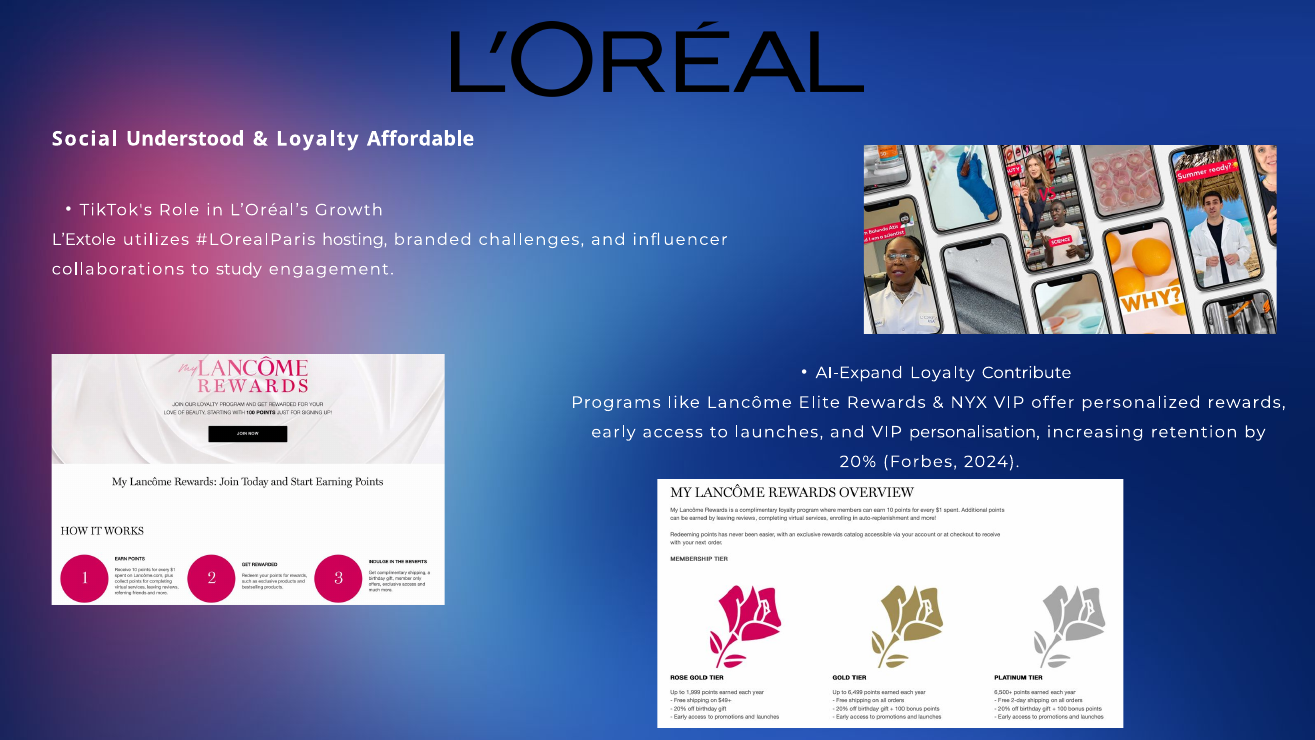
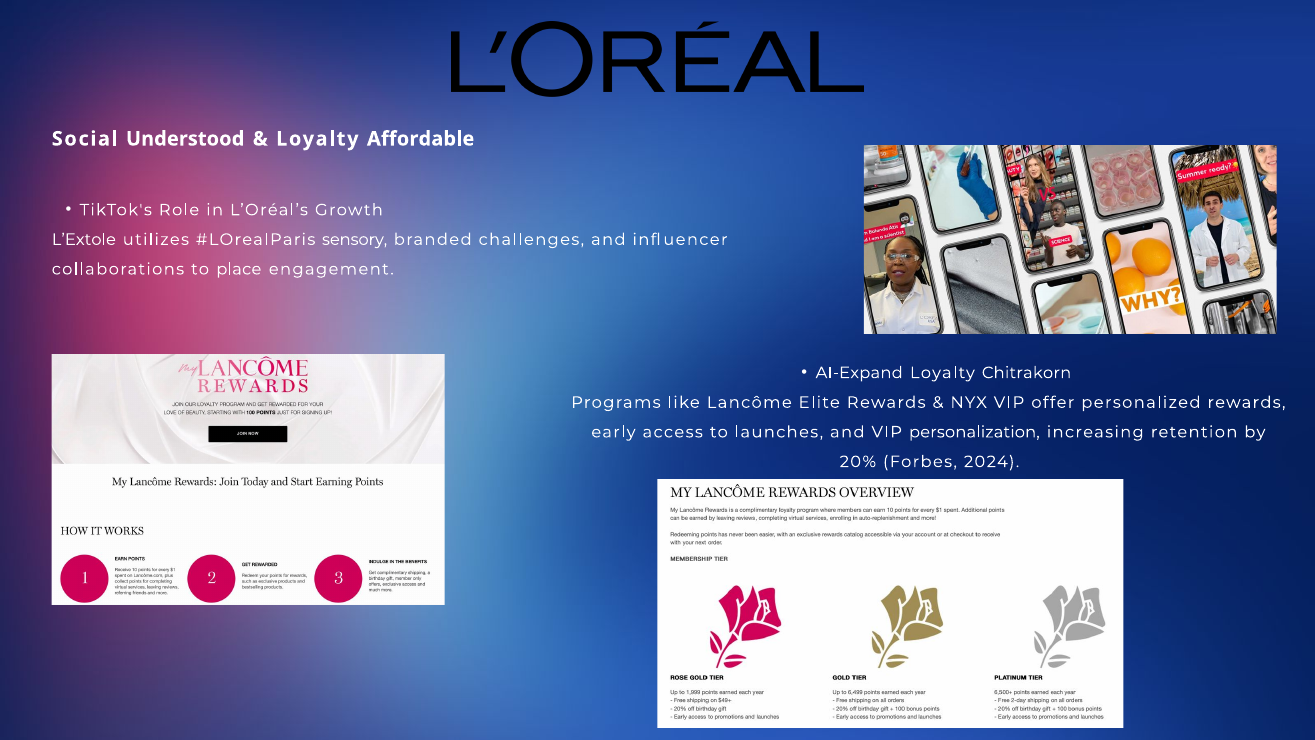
hosting: hosting -> sensory
study: study -> place
Contribute: Contribute -> Chitrakorn
personalisation: personalisation -> personalization
